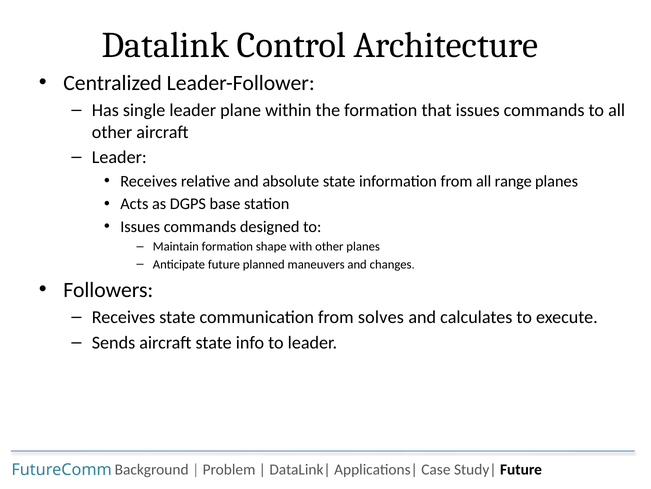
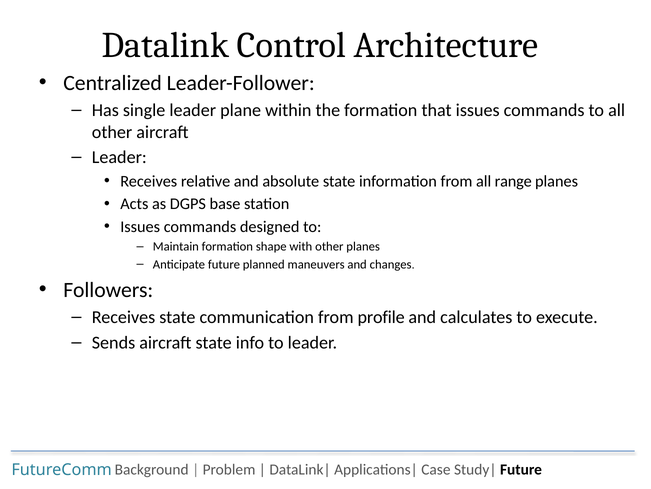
solves: solves -> profile
